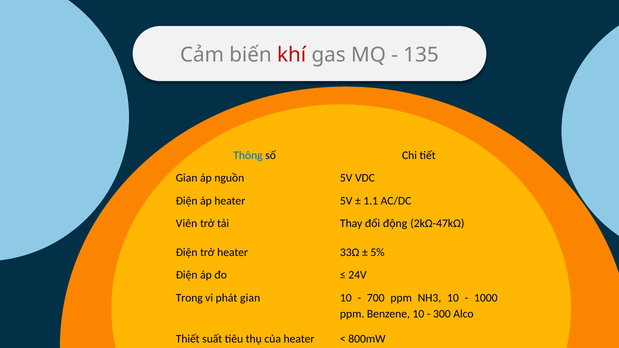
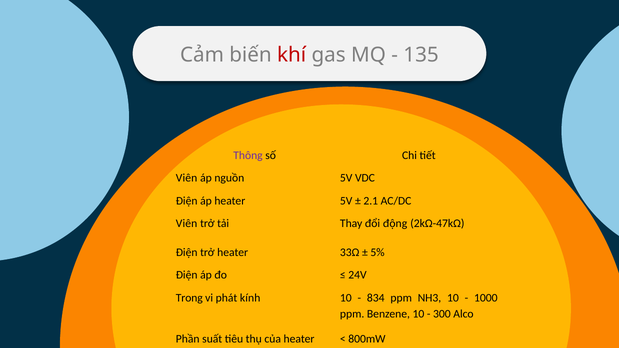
Thông colour: blue -> purple
Gian at (187, 178): Gian -> Viên
1.1: 1.1 -> 2.1
phát gian: gian -> kính
700: 700 -> 834
Thiết: Thiết -> Phần
